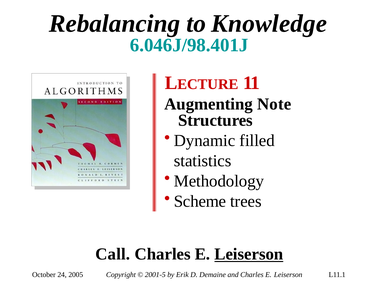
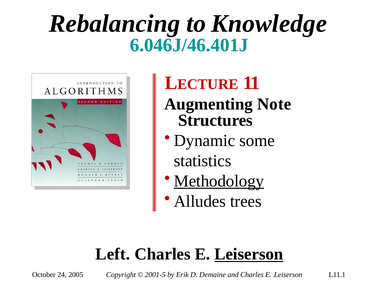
6.046J/98.401J: 6.046J/98.401J -> 6.046J/46.401J
filled: filled -> some
Methodology underline: none -> present
Scheme: Scheme -> Alludes
Call: Call -> Left
